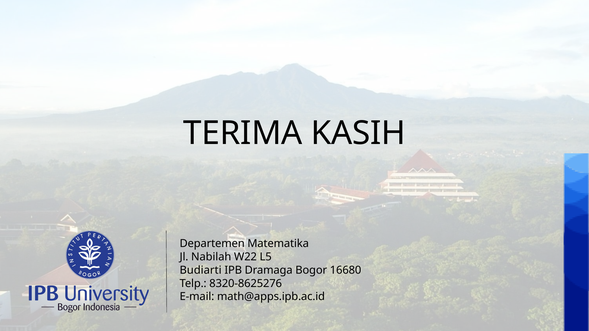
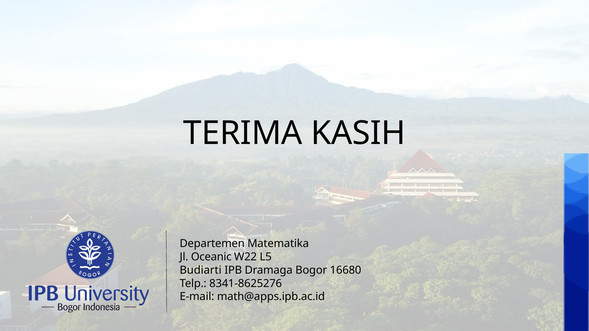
Nabilah: Nabilah -> Oceanic
8320-8625276: 8320-8625276 -> 8341-8625276
